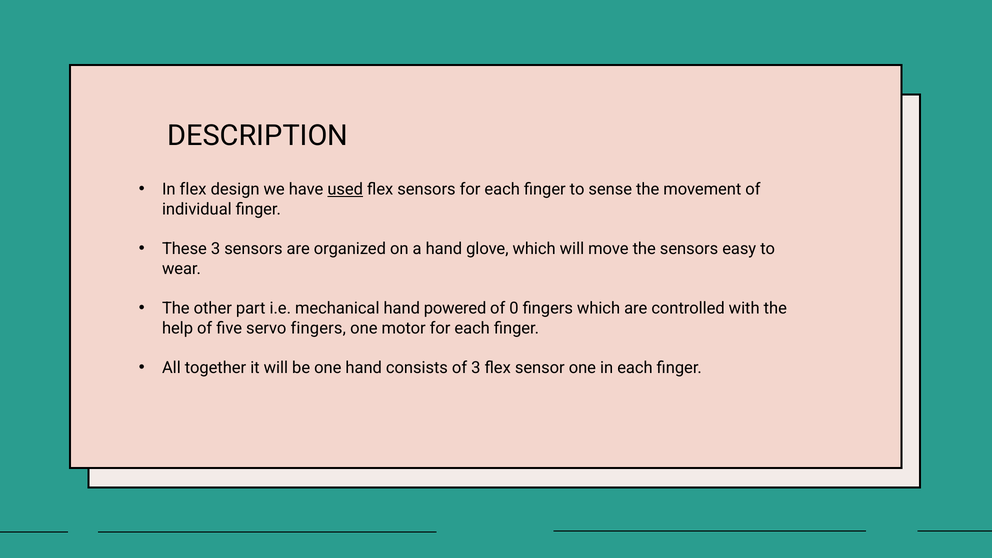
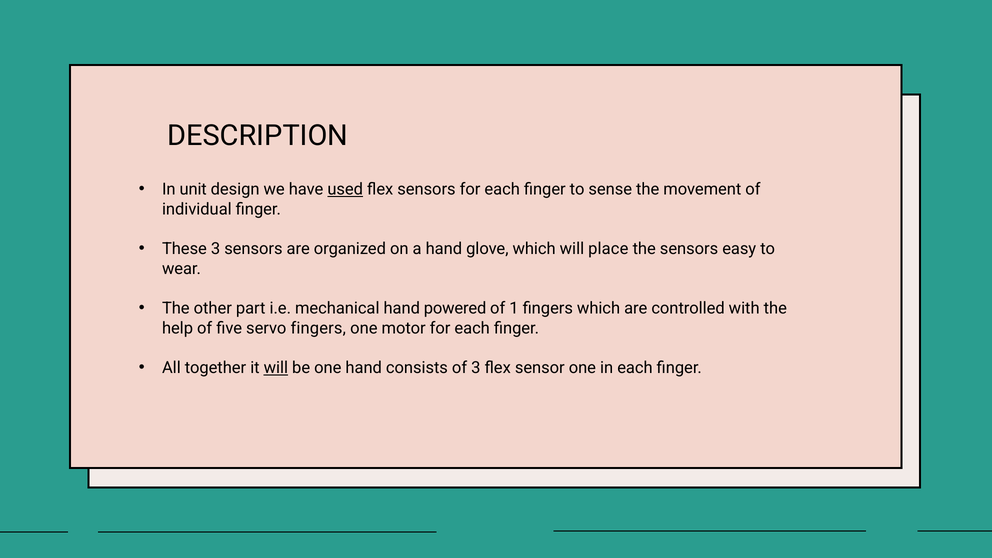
In flex: flex -> unit
move: move -> place
0: 0 -> 1
will at (276, 368) underline: none -> present
